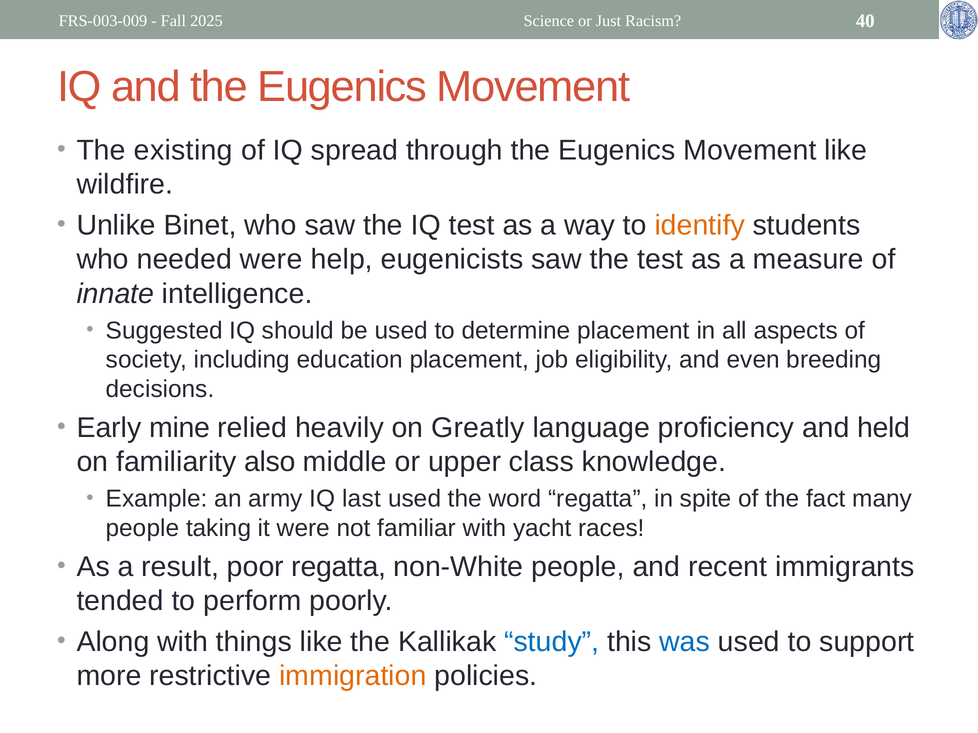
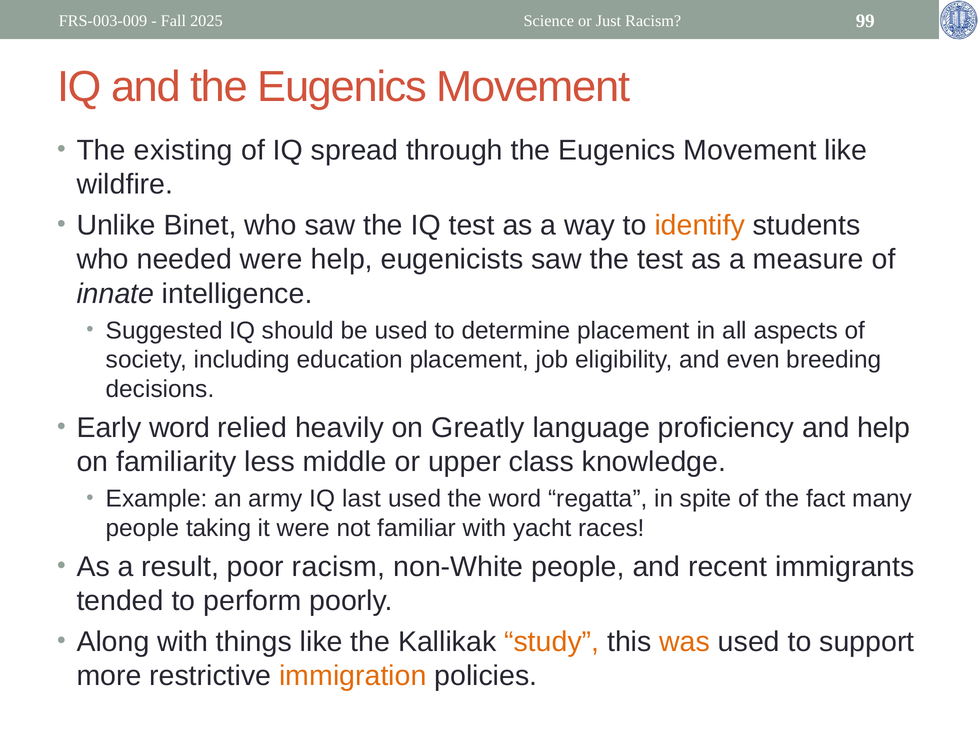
40: 40 -> 99
Early mine: mine -> word
and held: held -> help
also: also -> less
poor regatta: regatta -> racism
study colour: blue -> orange
was colour: blue -> orange
